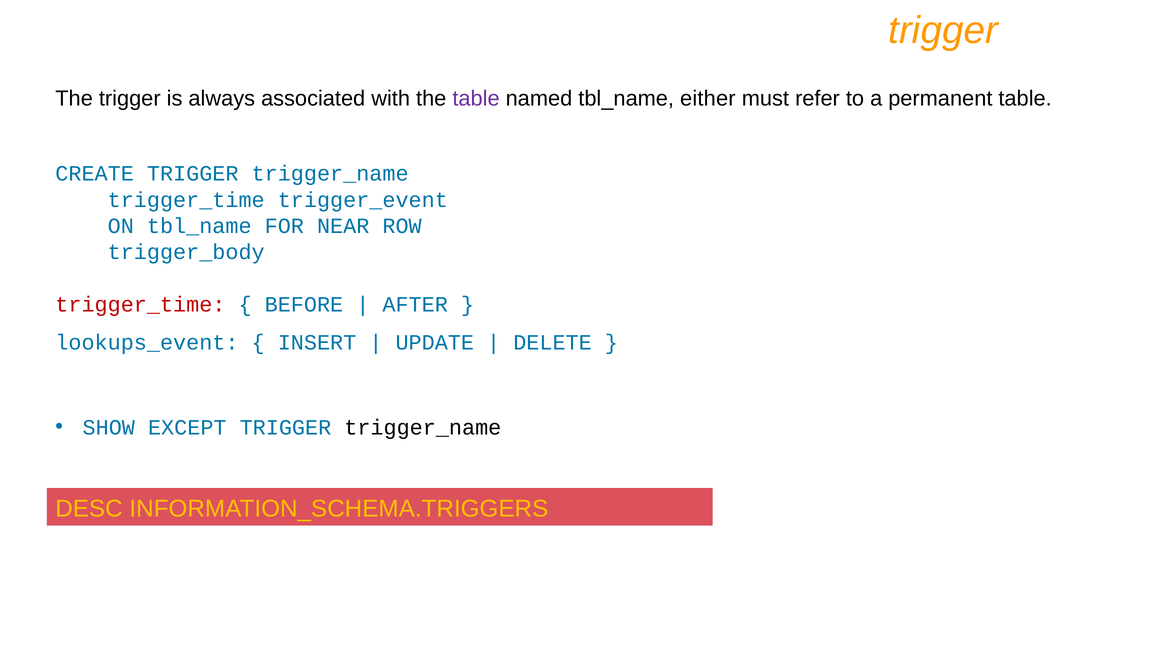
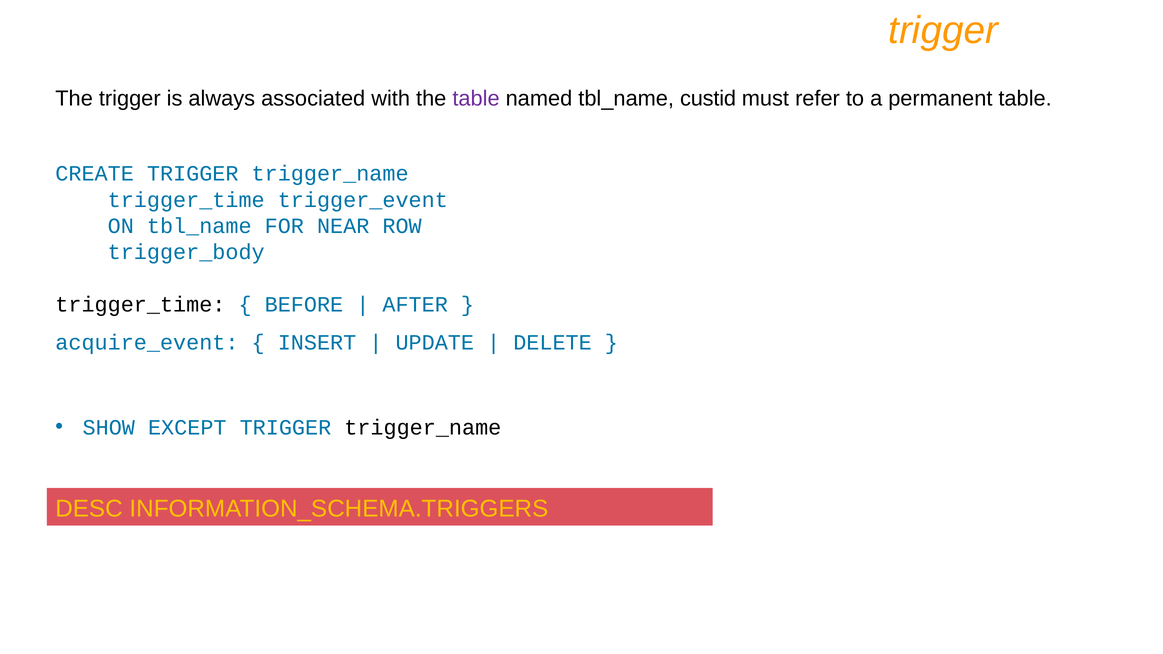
either: either -> custid
trigger_time at (140, 305) colour: red -> black
lookups_event: lookups_event -> acquire_event
